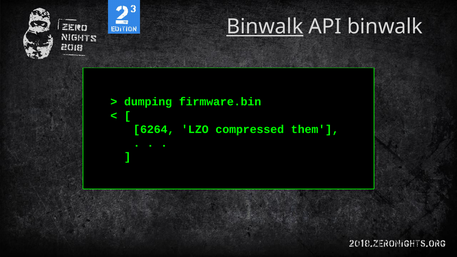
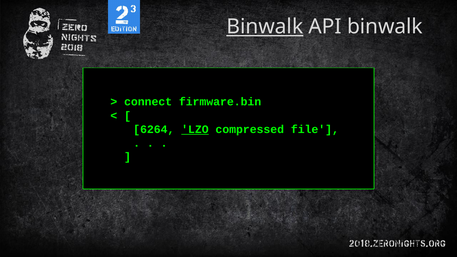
dumping: dumping -> connect
LZO underline: none -> present
them: them -> file
